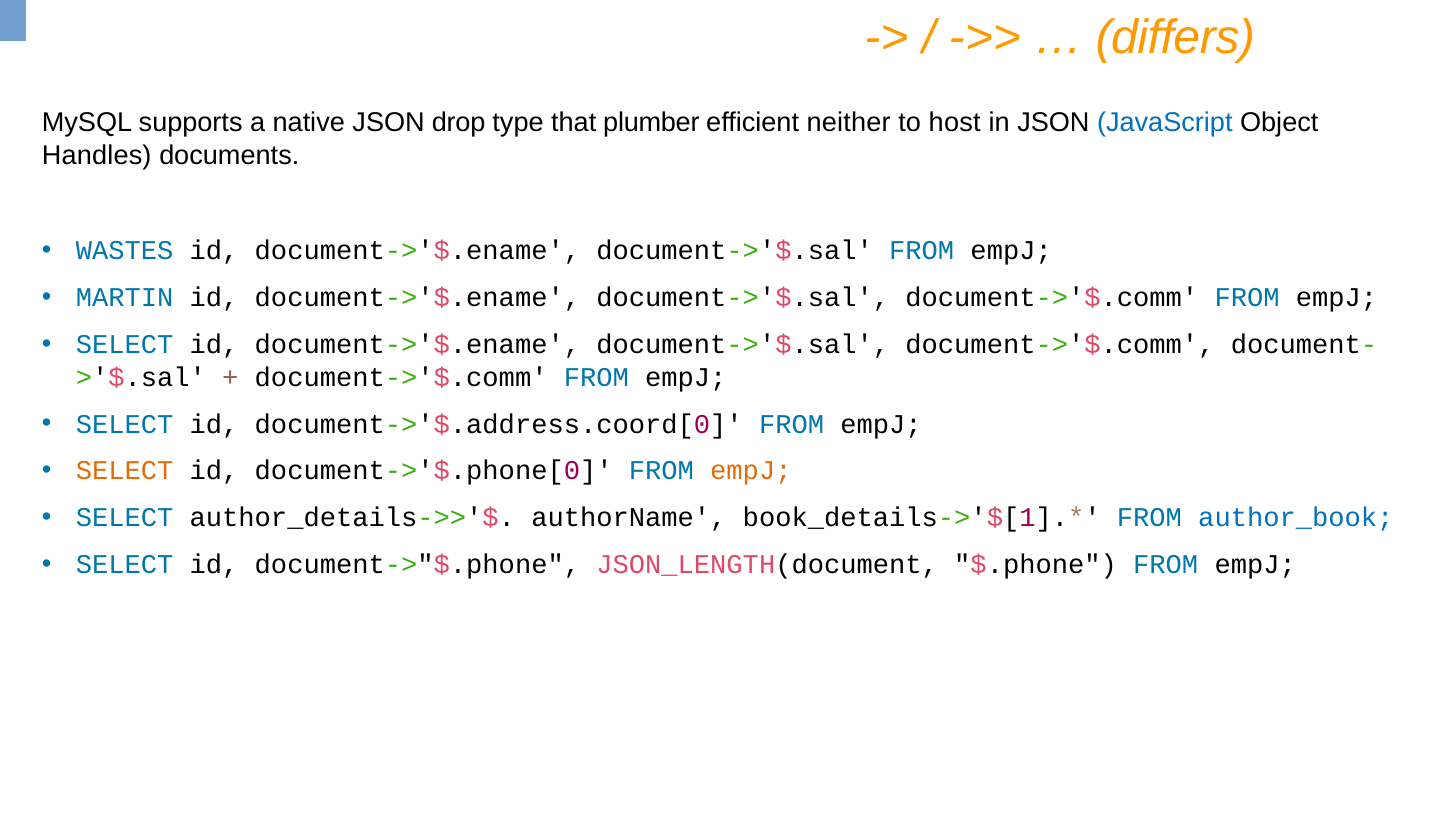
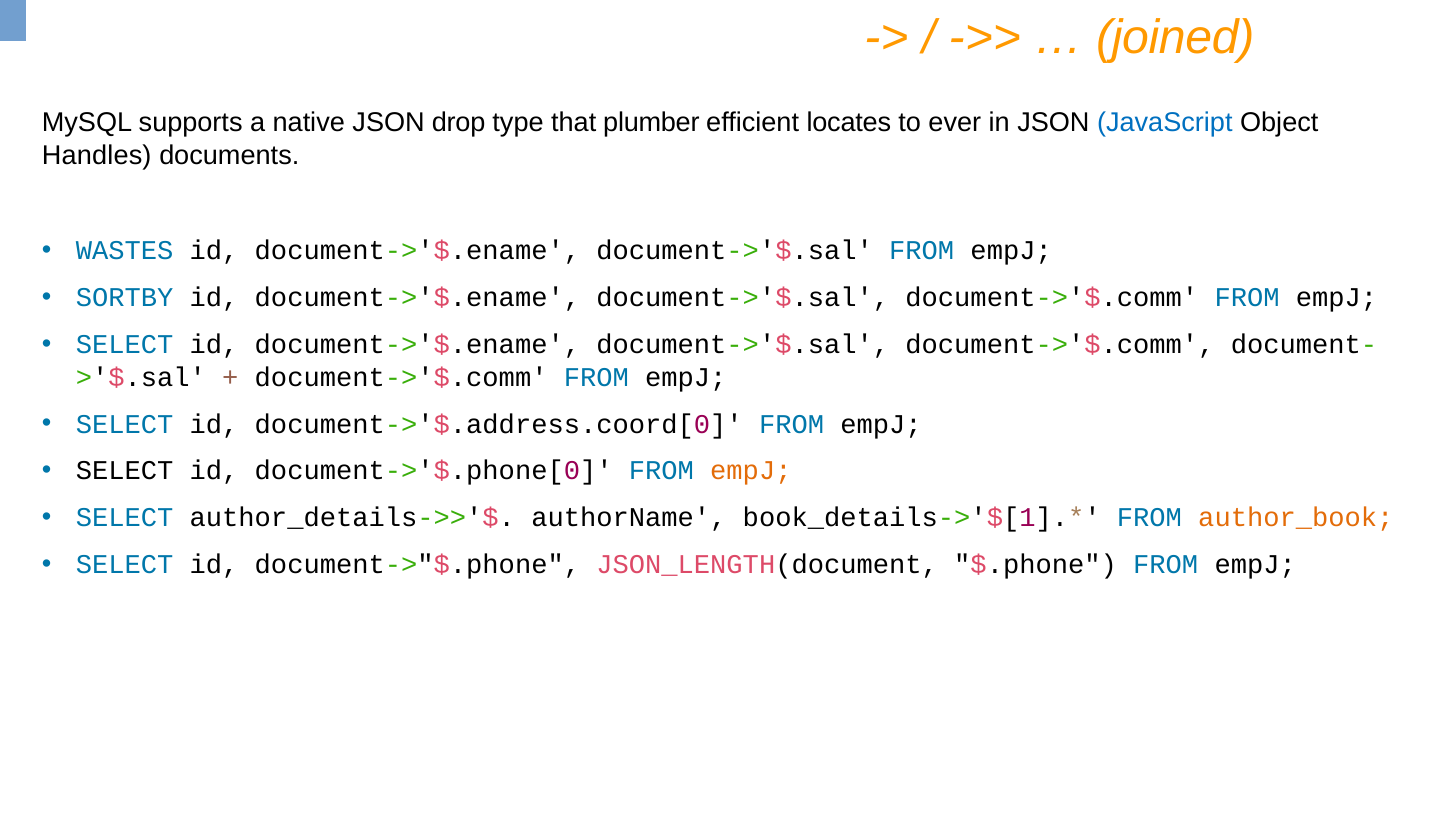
differs: differs -> joined
neither: neither -> locates
host: host -> ever
MARTIN: MARTIN -> SORTBY
SELECT at (125, 471) colour: orange -> black
author_book colour: blue -> orange
